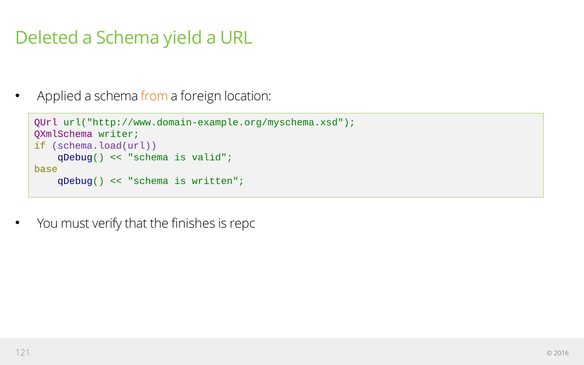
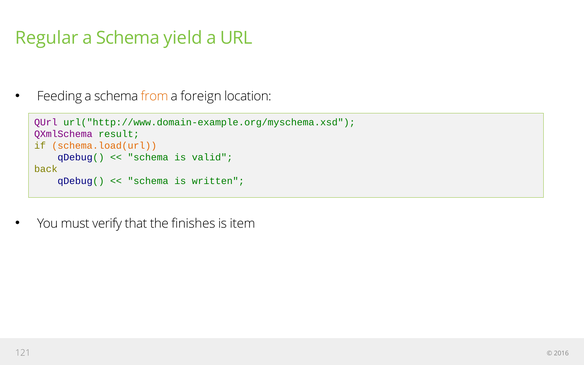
Deleted: Deleted -> Regular
Applied: Applied -> Feeding
writer: writer -> result
schema.load(url colour: purple -> orange
base: base -> back
repc: repc -> item
